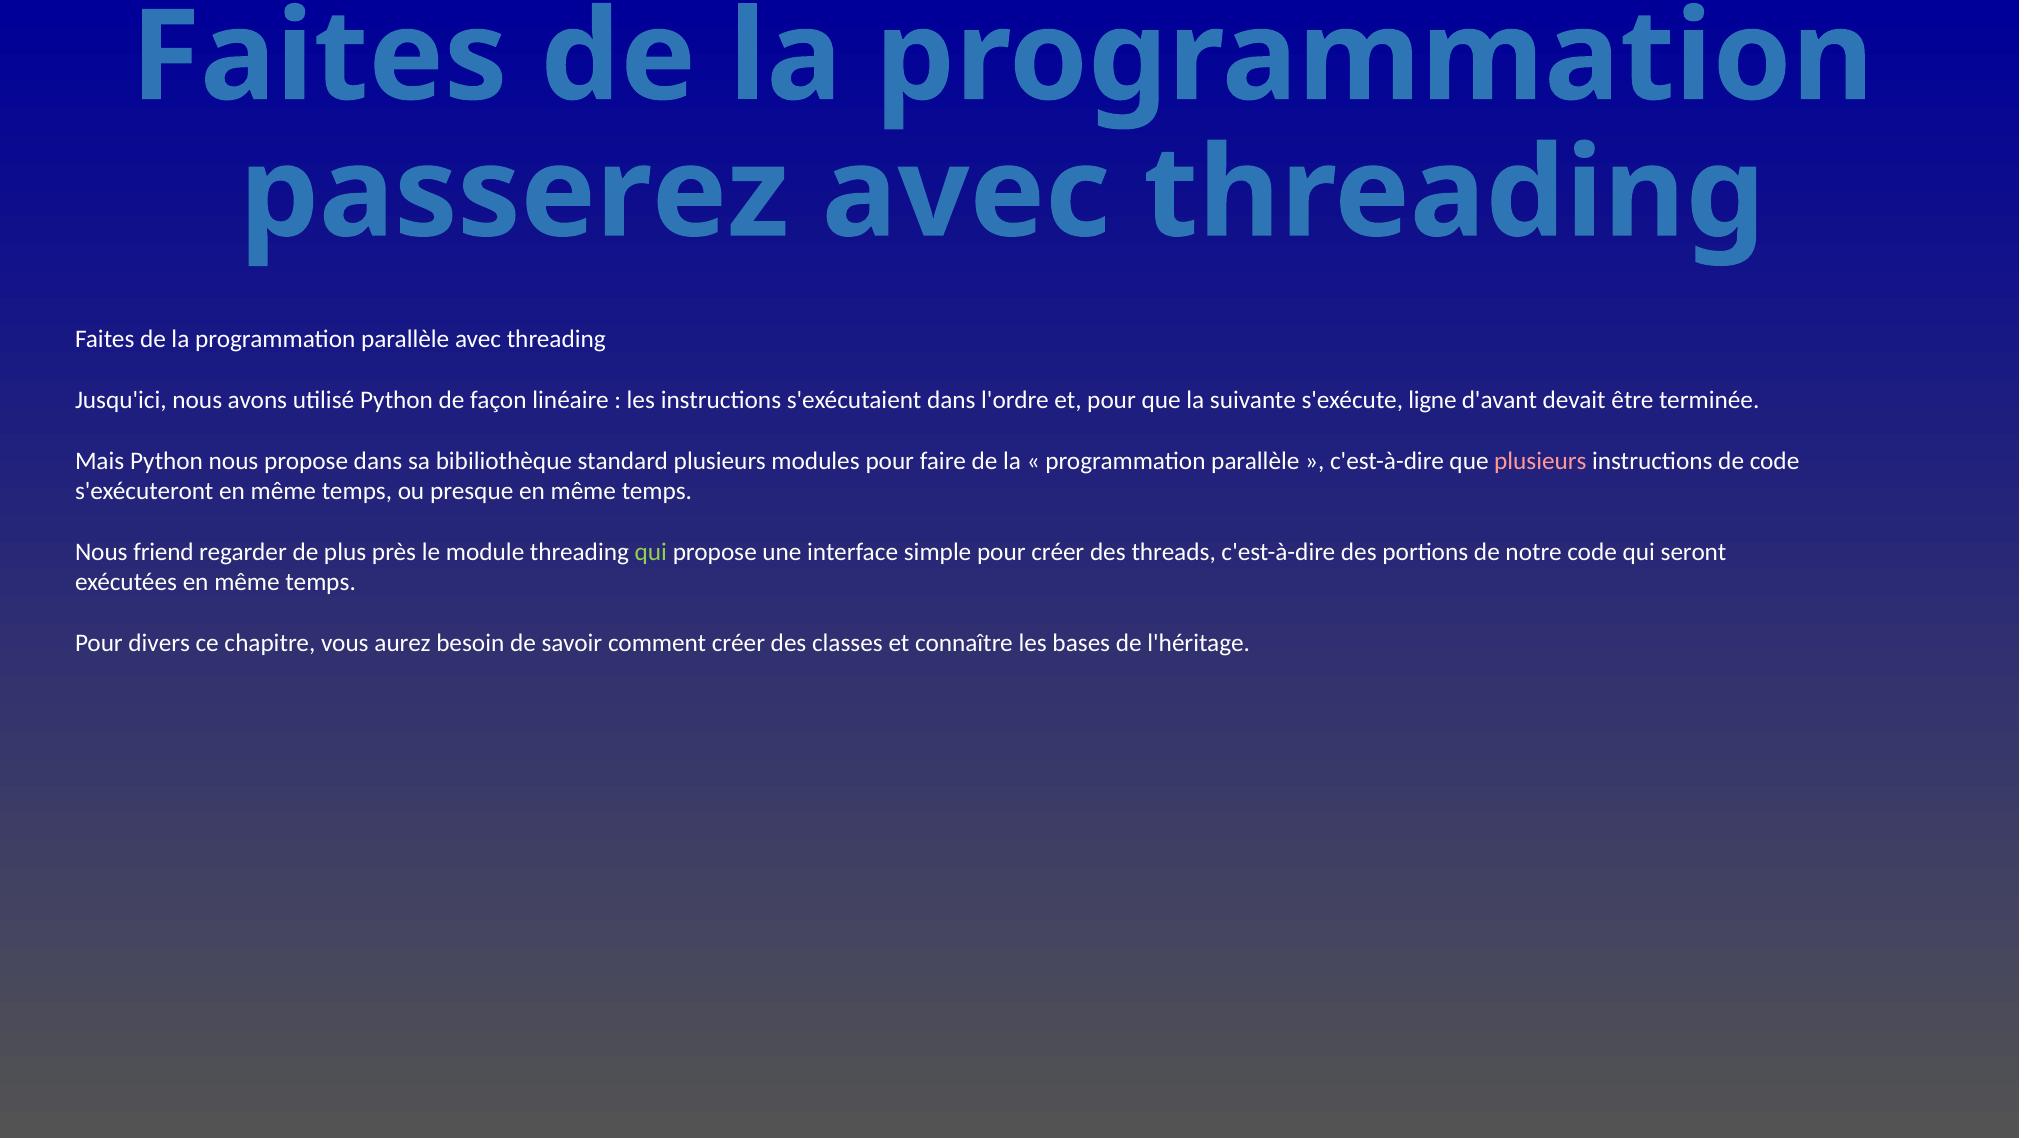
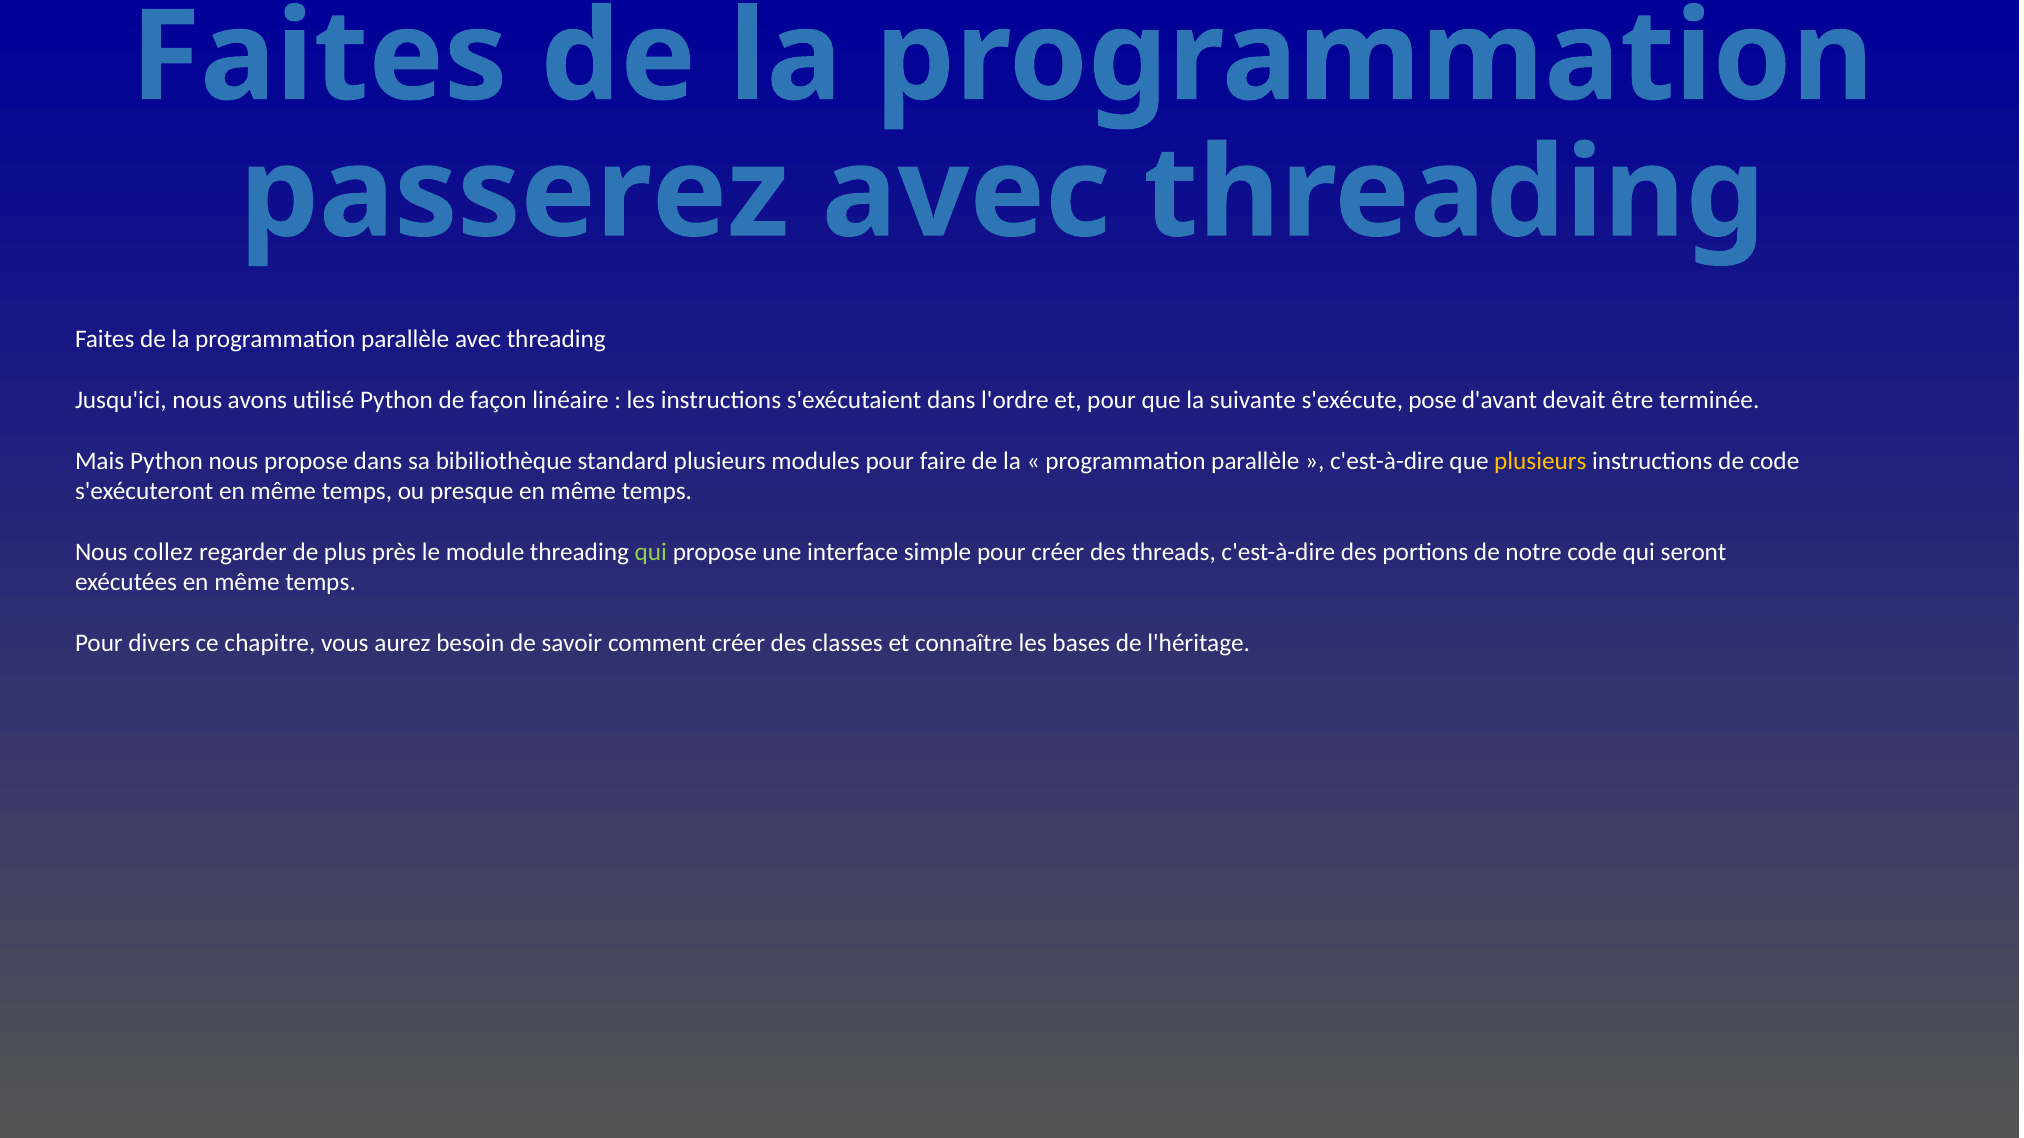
ligne: ligne -> pose
plusieurs at (1540, 461) colour: pink -> yellow
friend: friend -> collez
